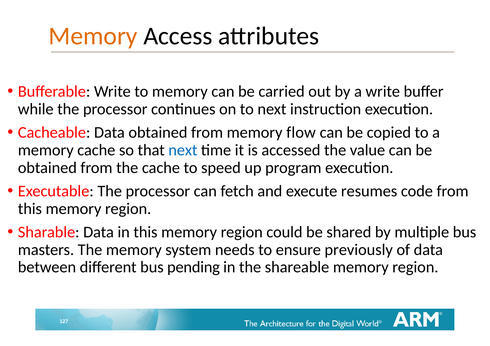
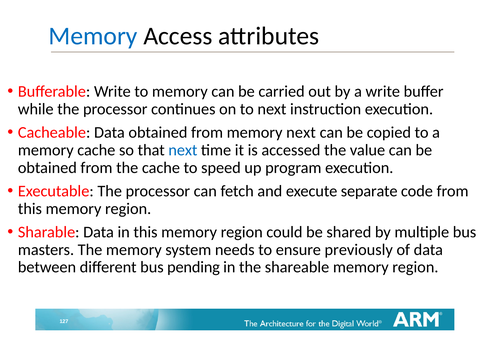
Memory at (93, 36) colour: orange -> blue
memory flow: flow -> next
resumes: resumes -> separate
